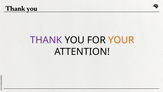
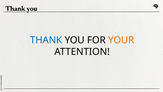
THANK at (46, 40) colour: purple -> blue
